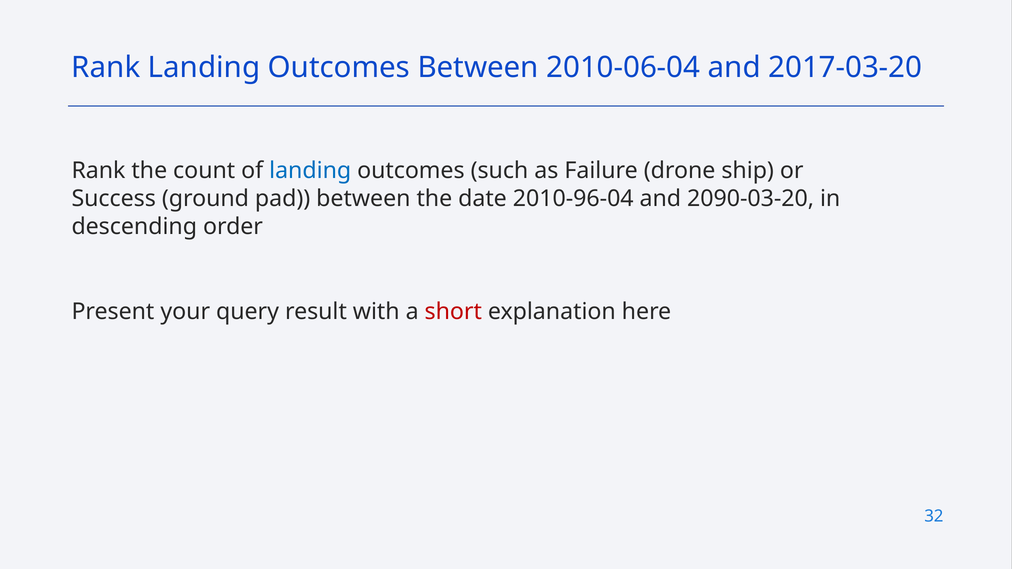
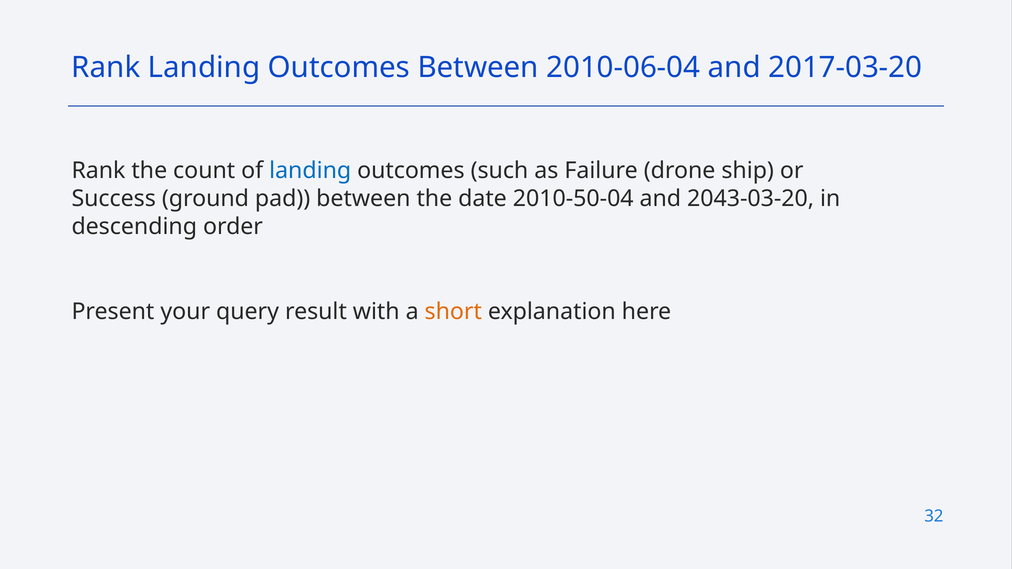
2010-96-04: 2010-96-04 -> 2010-50-04
2090-03-20: 2090-03-20 -> 2043-03-20
short colour: red -> orange
